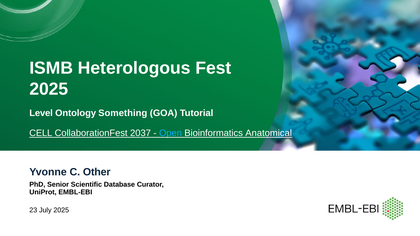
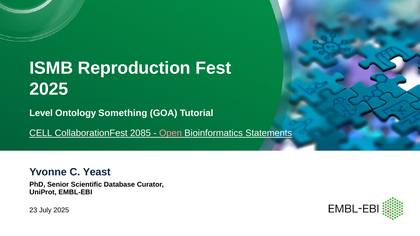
Heterologous: Heterologous -> Reproduction
2037: 2037 -> 2085
Open colour: light blue -> pink
Anatomical: Anatomical -> Statements
Other: Other -> Yeast
